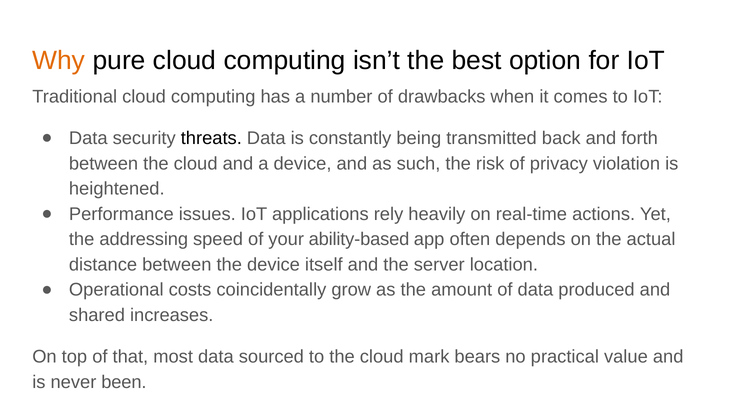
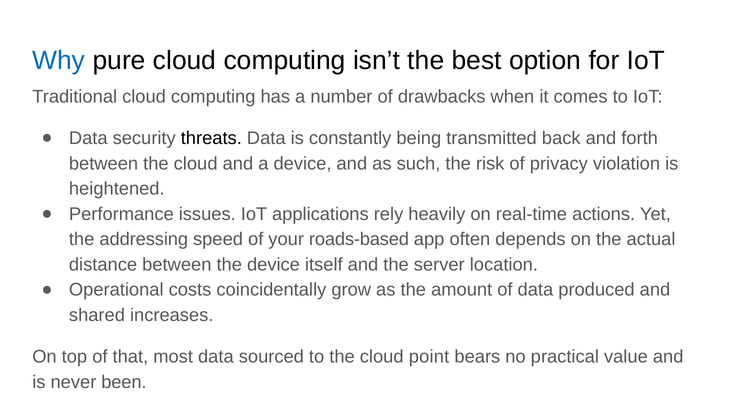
Why colour: orange -> blue
ability-based: ability-based -> roads-based
mark: mark -> point
